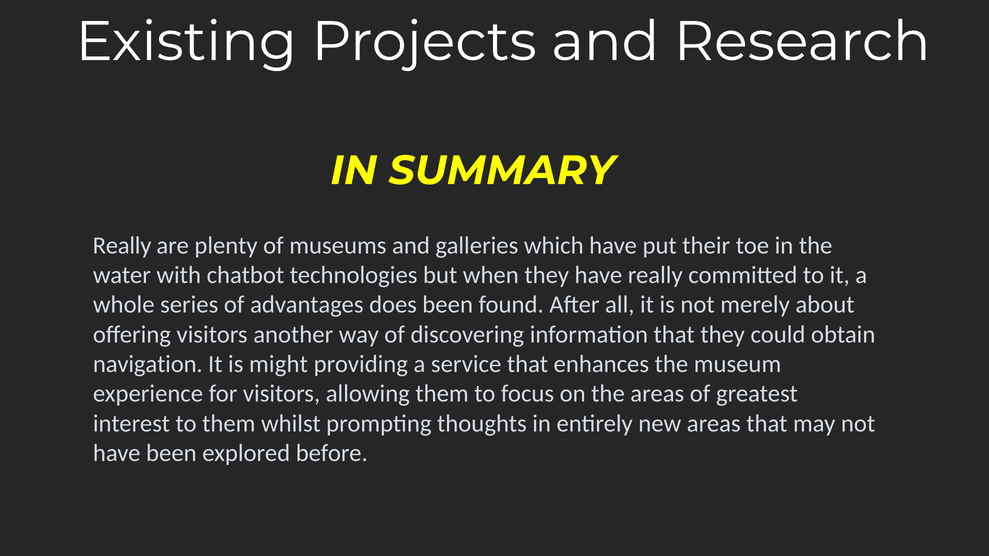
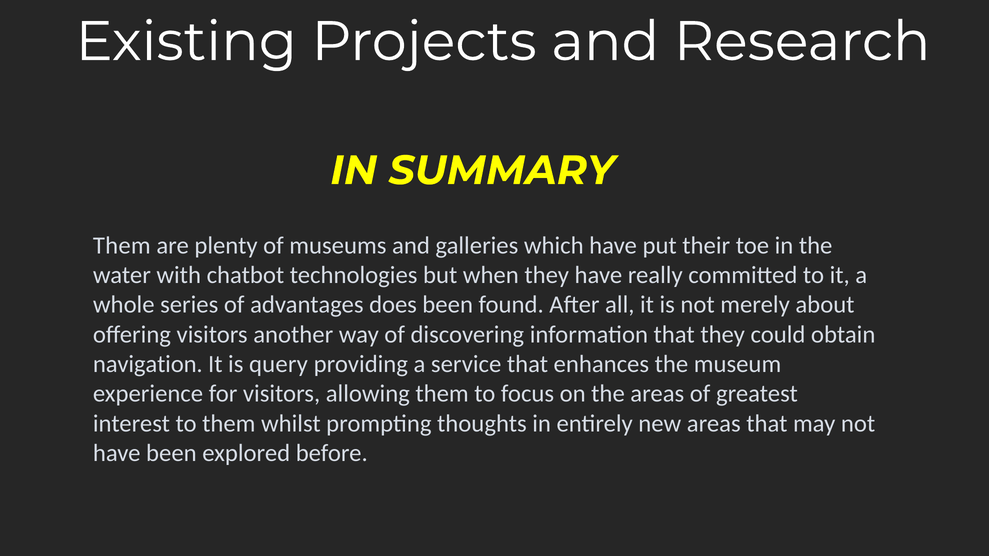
Really at (122, 246): Really -> Them
might: might -> query
